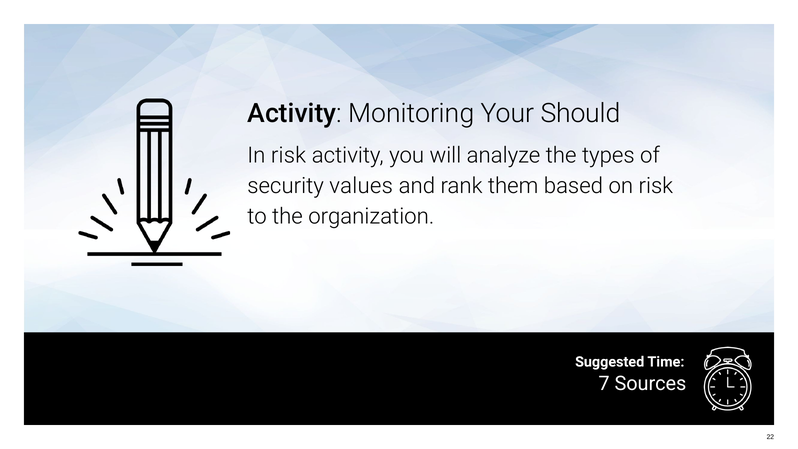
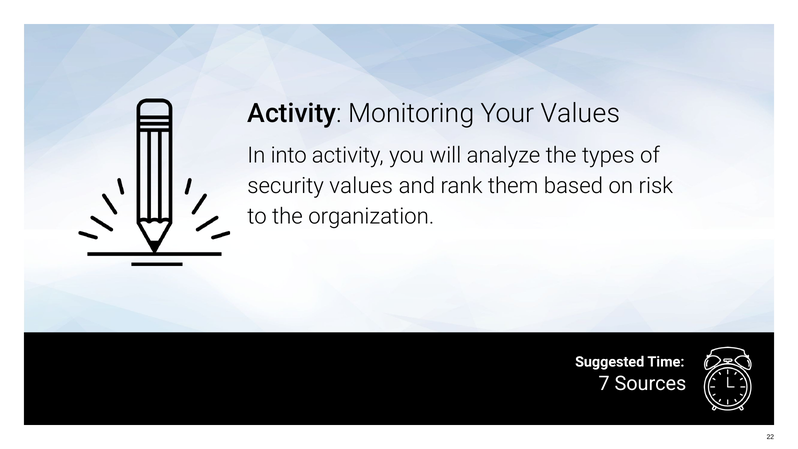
Your Should: Should -> Values
In risk: risk -> into
